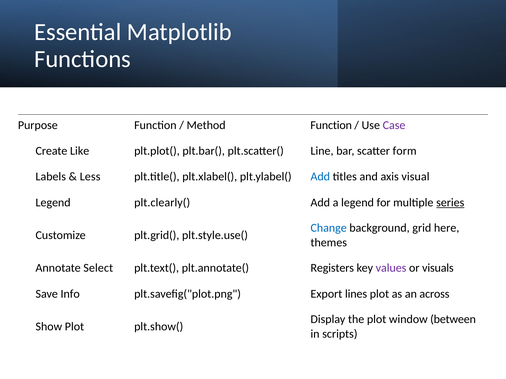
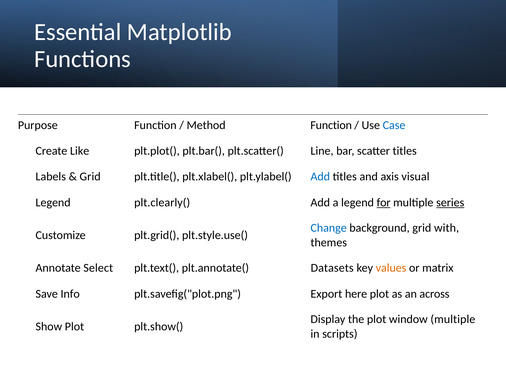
Case colour: purple -> blue
scatter form: form -> titles
Less at (90, 177): Less -> Grid
for underline: none -> present
here: here -> with
Registers: Registers -> Datasets
values colour: purple -> orange
visuals: visuals -> matrix
lines: lines -> here
window between: between -> multiple
